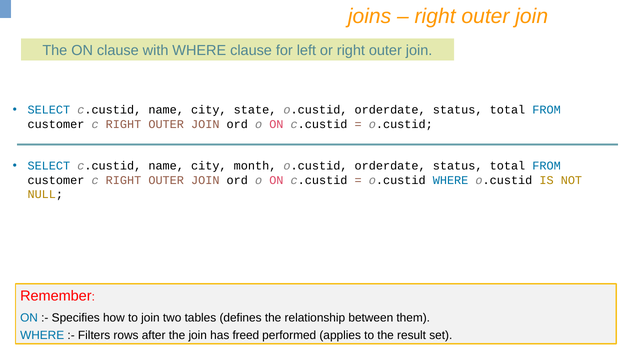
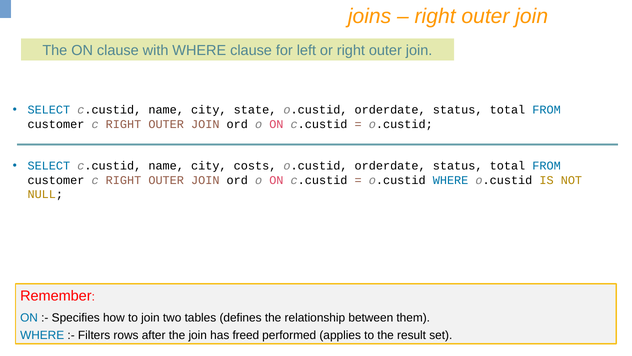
month: month -> costs
